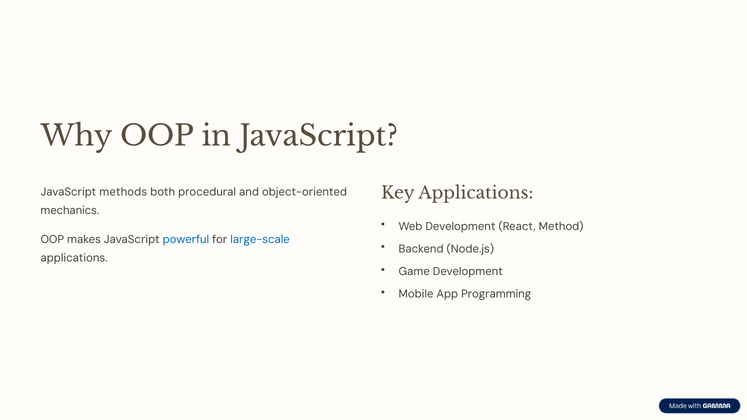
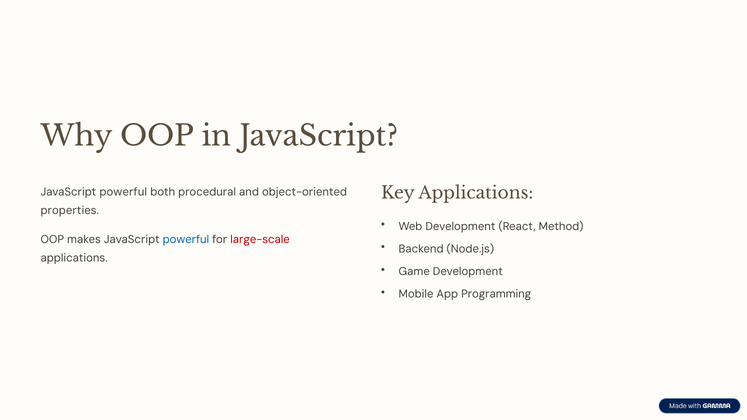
methods at (123, 192): methods -> powerful
mechanics: mechanics -> properties
large-scale colour: blue -> red
